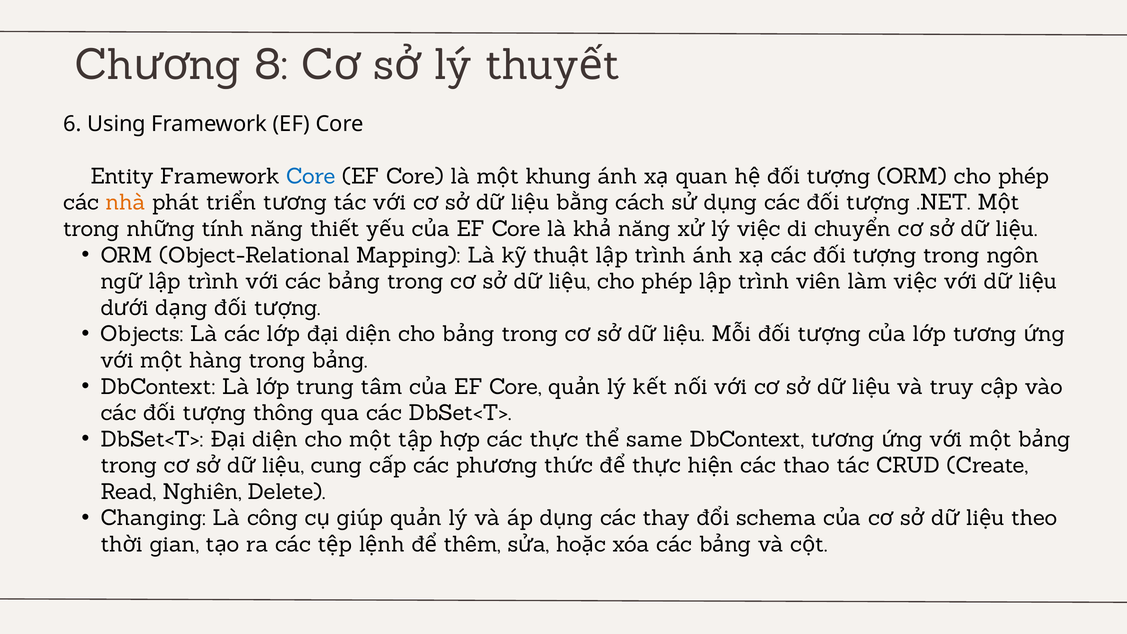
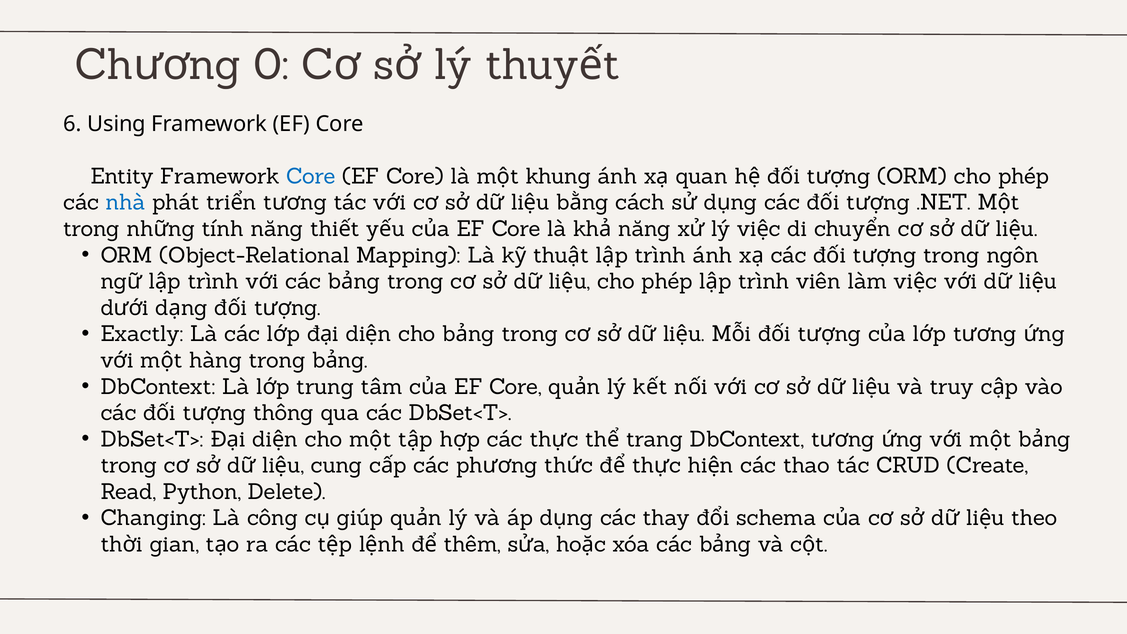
8: 8 -> 0
nhà colour: orange -> blue
Objects: Objects -> Exactly
same: same -> trang
Nghiên: Nghiên -> Python
